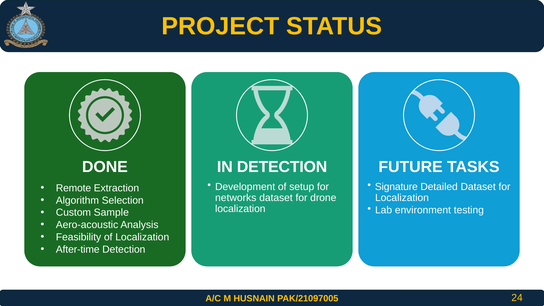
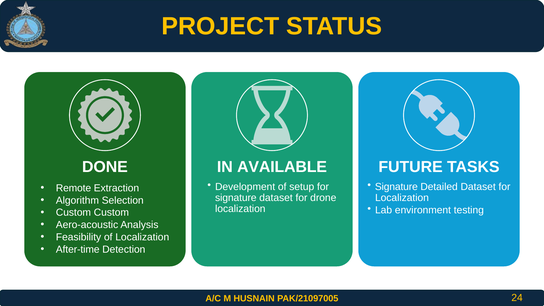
IN DETECTION: DETECTION -> AVAILABLE
networks at (236, 198): networks -> signature
Custom Sample: Sample -> Custom
